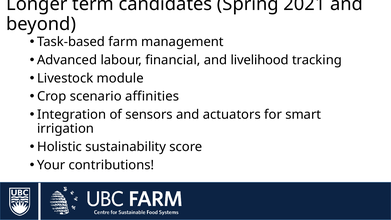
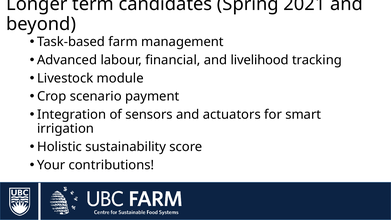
affinities: affinities -> payment
